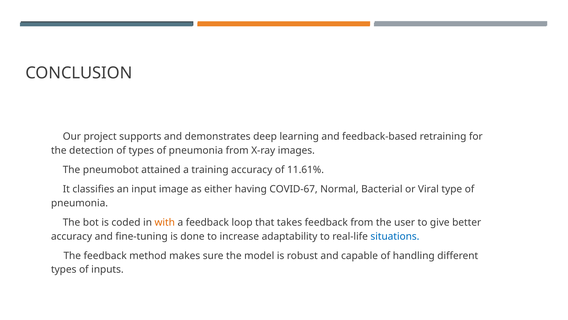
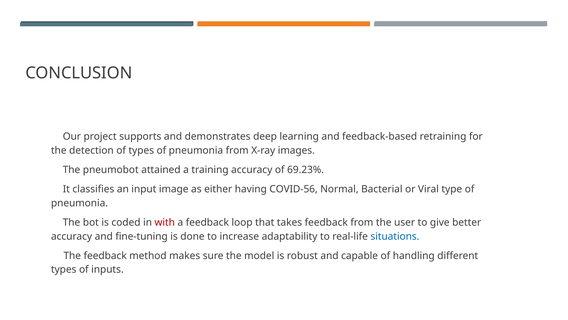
11.61%: 11.61% -> 69.23%
COVID-67: COVID-67 -> COVID-56
with colour: orange -> red
